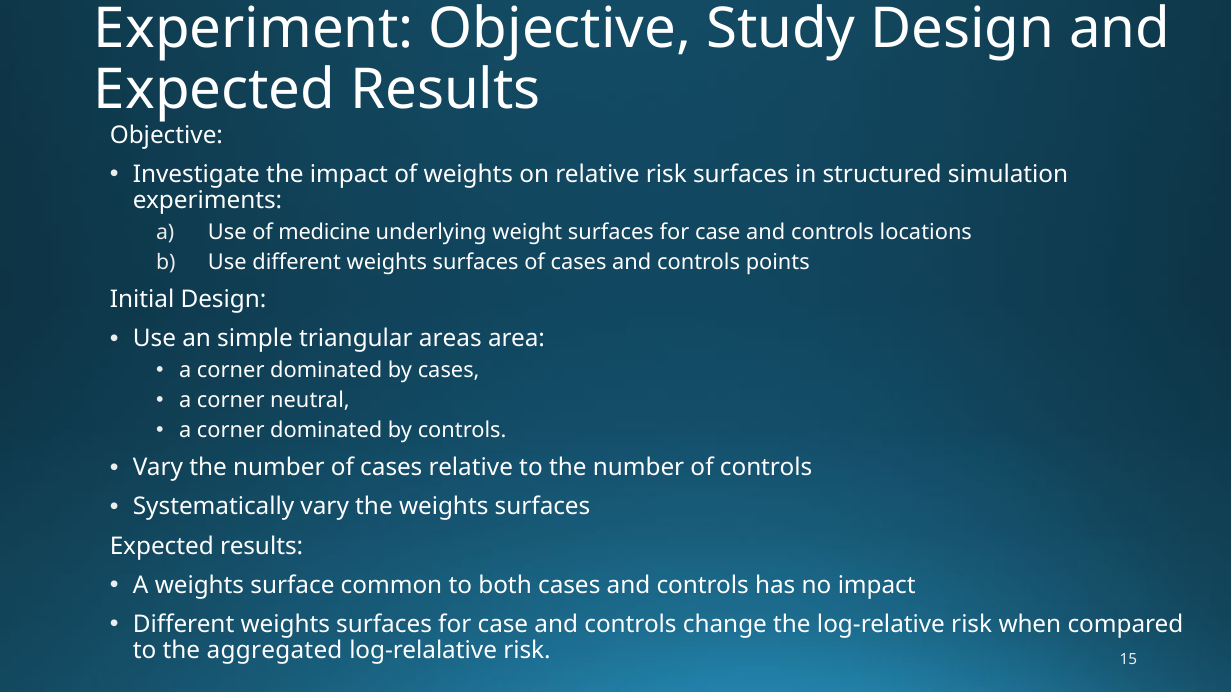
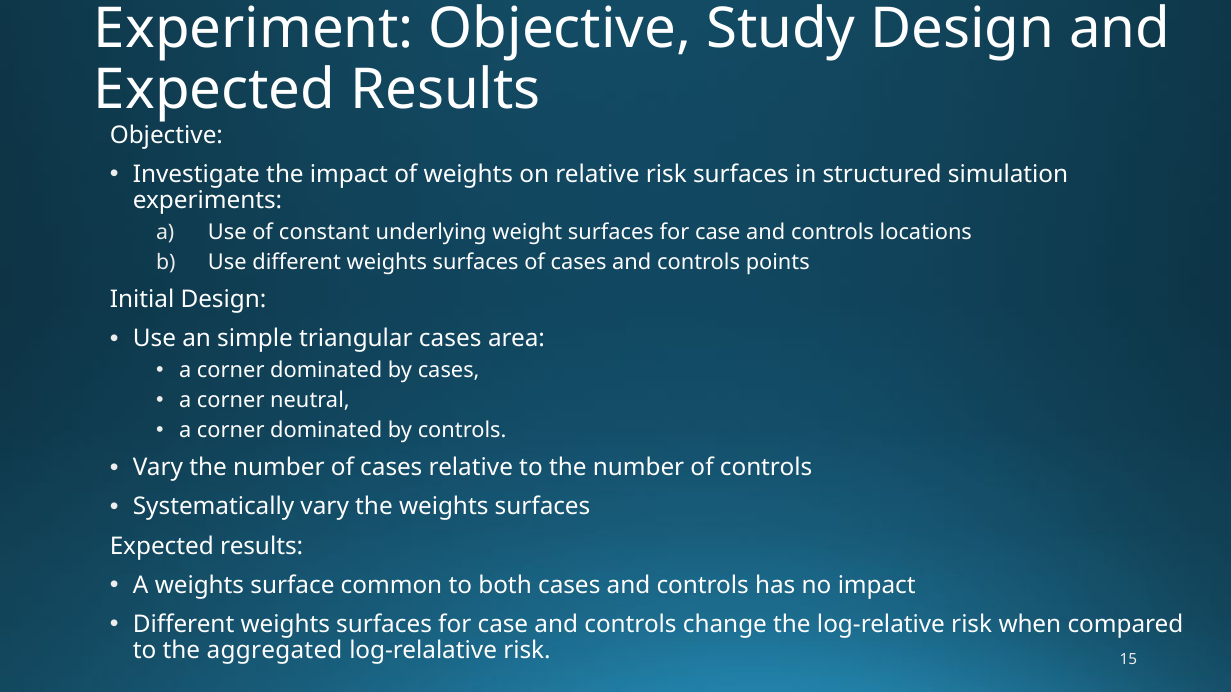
medicine: medicine -> constant
triangular areas: areas -> cases
